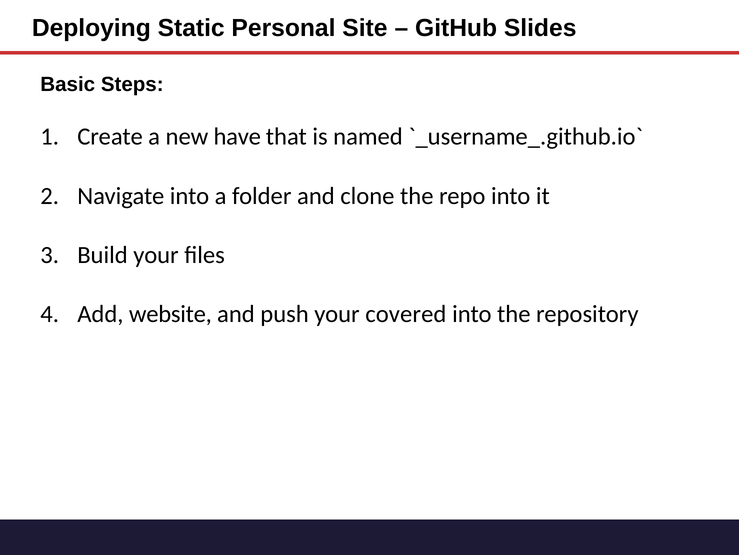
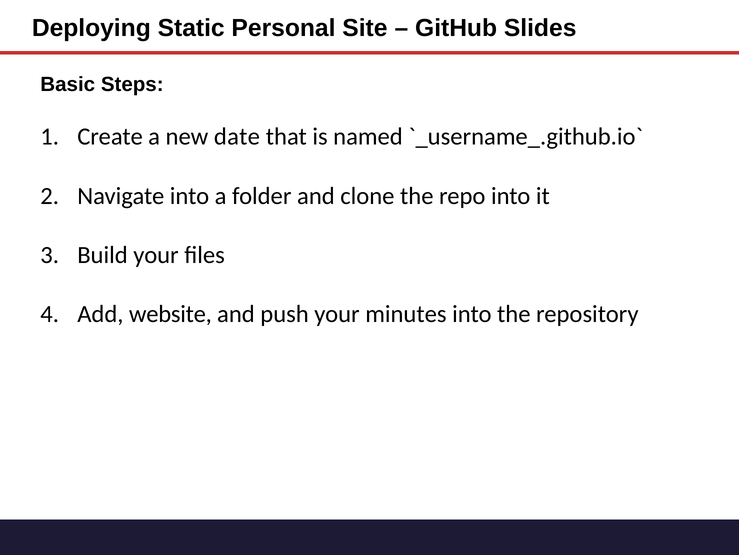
have: have -> date
covered: covered -> minutes
